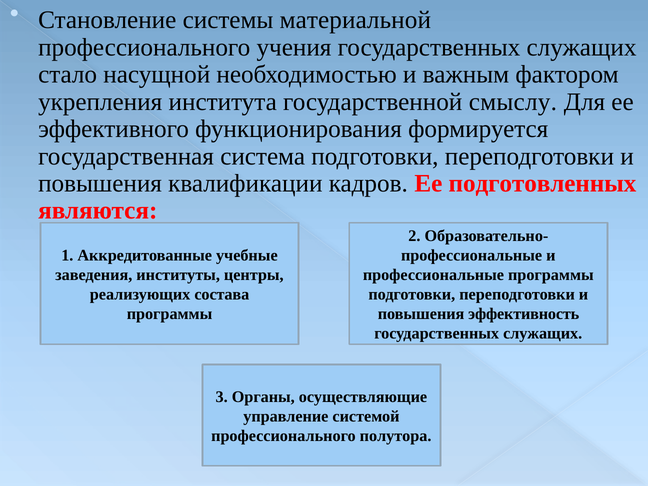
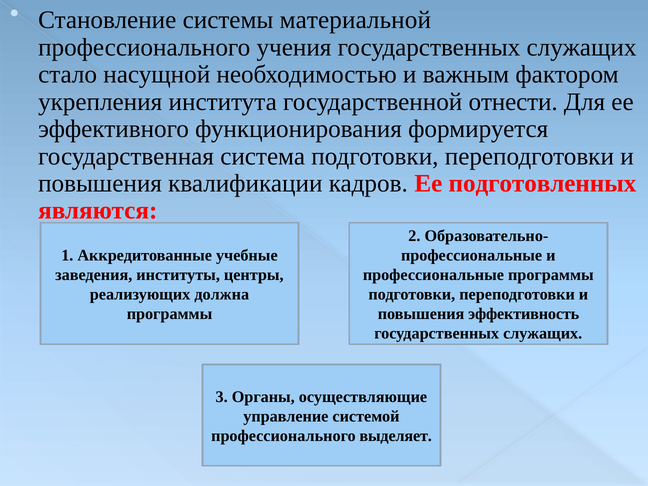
смыслу: смыслу -> отнести
состава: состава -> должна
полутора: полутора -> выделяет
